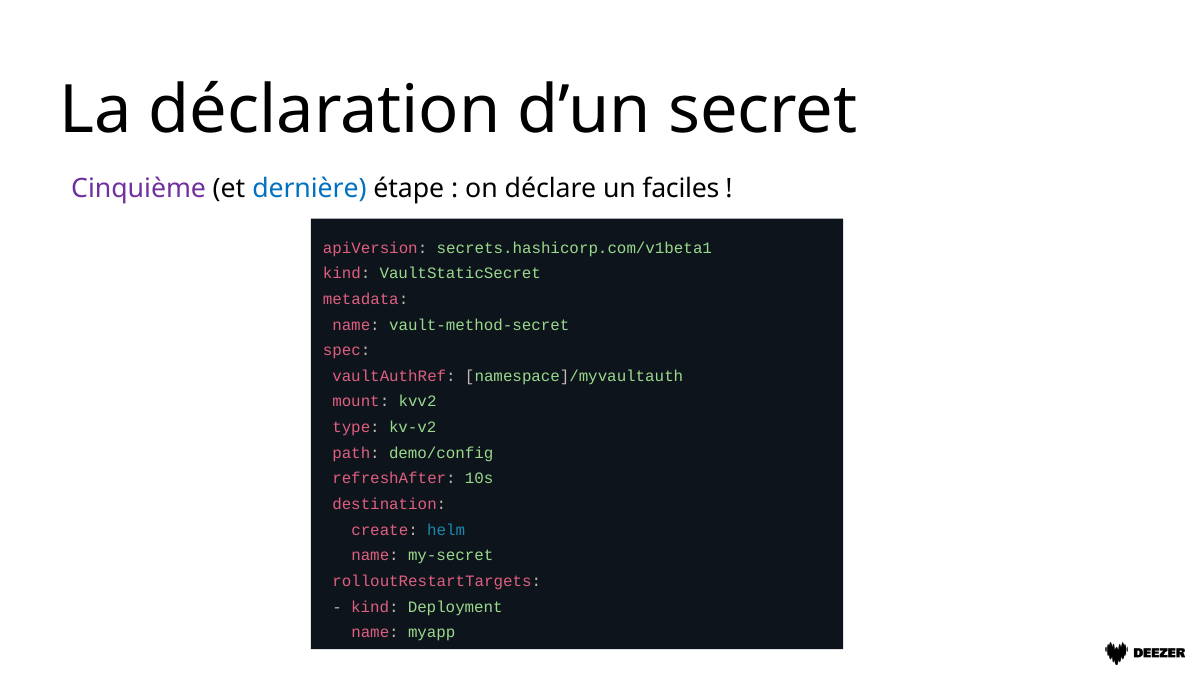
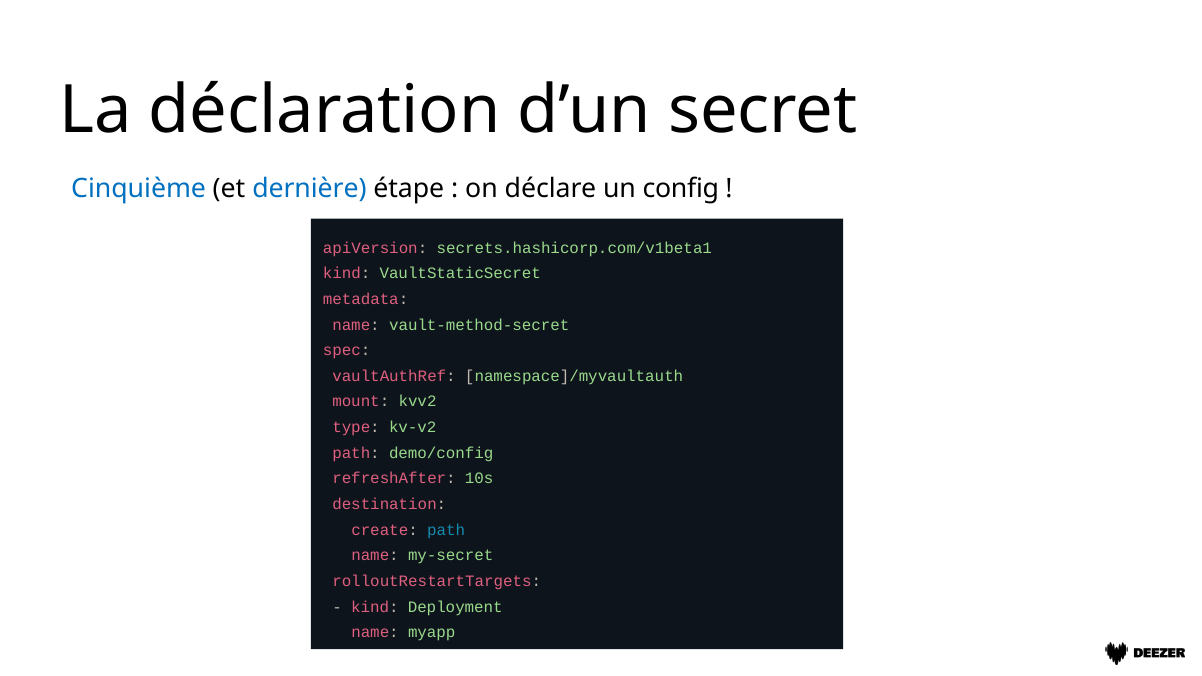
Cinquième colour: purple -> blue
faciles: faciles -> config
create helm: helm -> path
